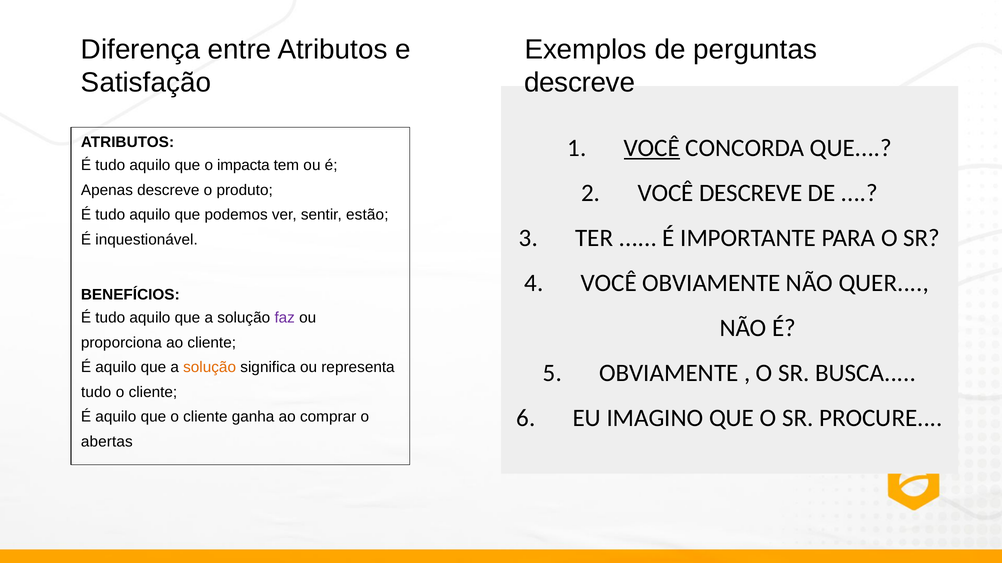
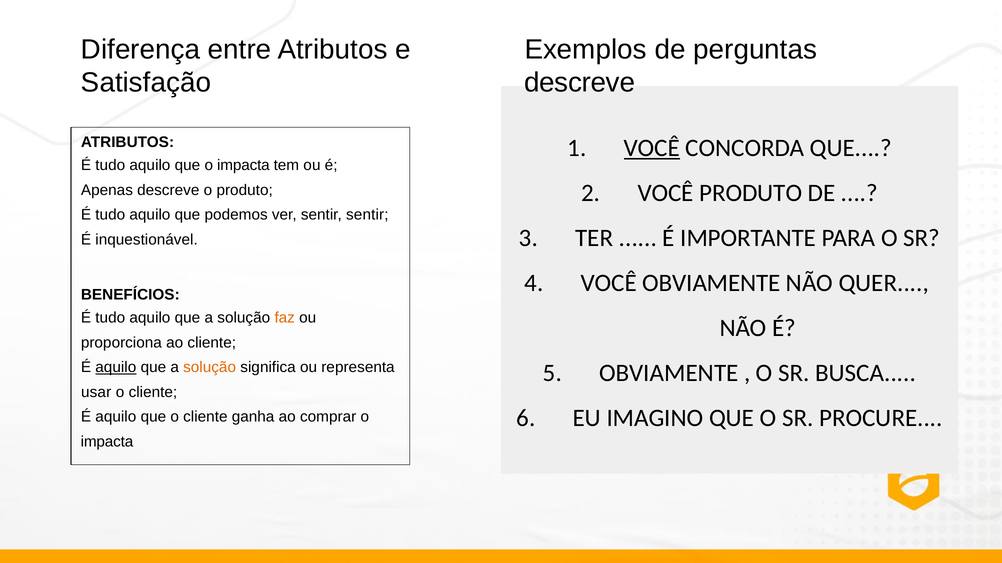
VOCÊ DESCREVE: DESCREVE -> PRODUTO
sentir estão: estão -> sentir
faz colour: purple -> orange
aquilo at (116, 368) underline: none -> present
tudo at (96, 393): tudo -> usar
abertas at (107, 442): abertas -> impacta
